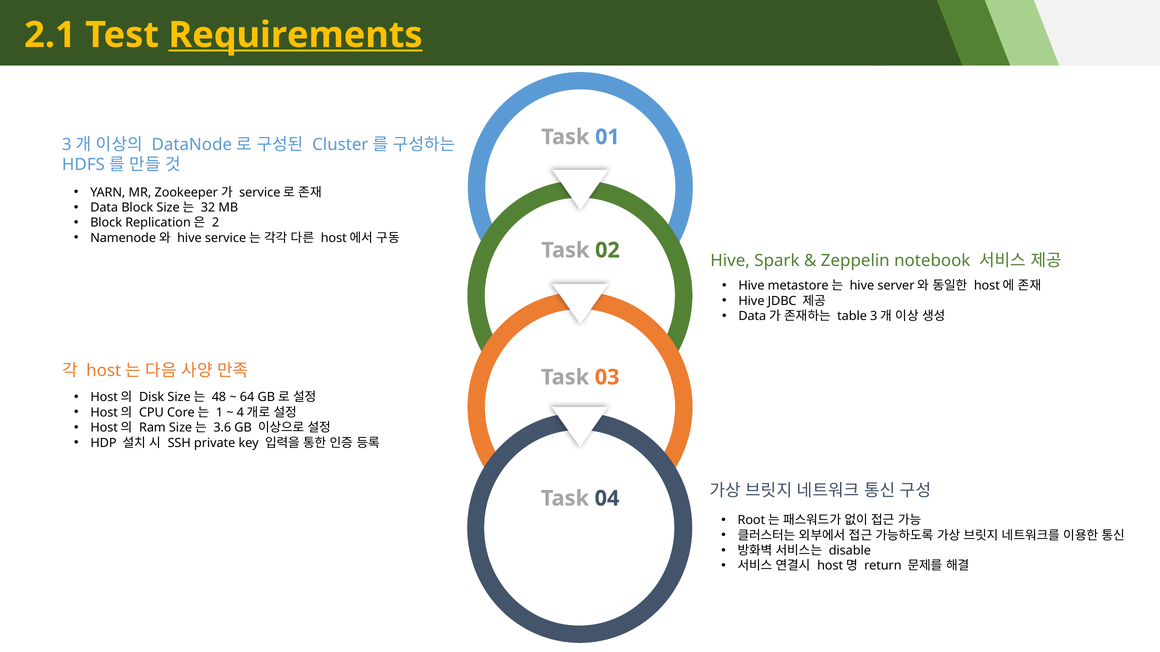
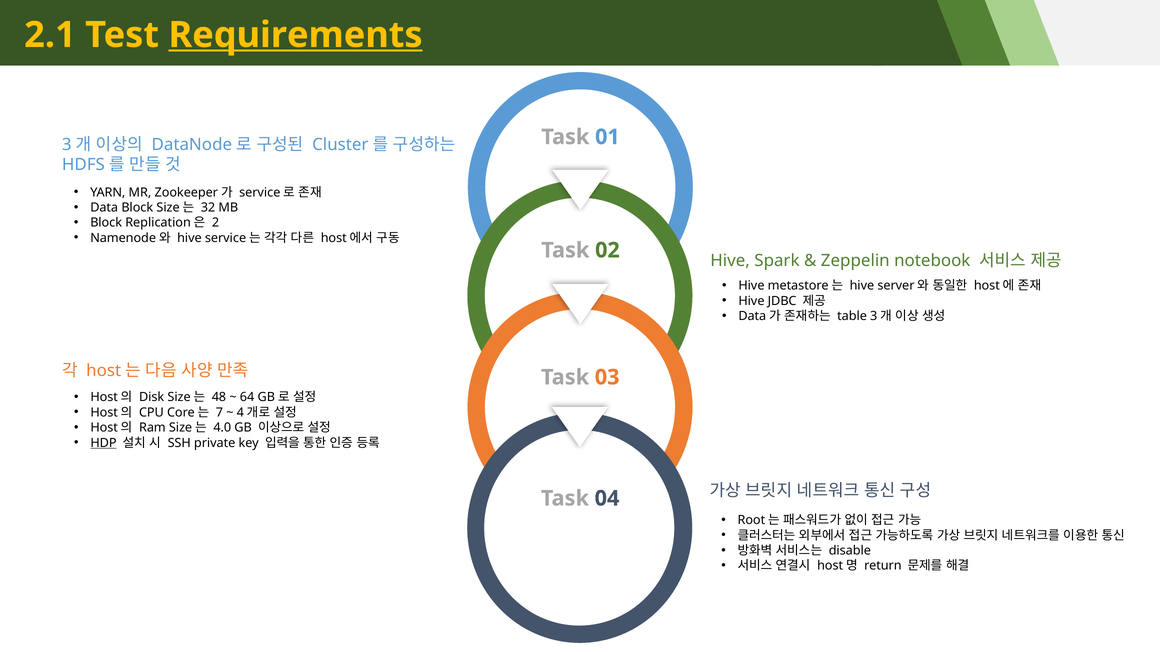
1: 1 -> 7
3.6: 3.6 -> 4.0
HDP underline: none -> present
